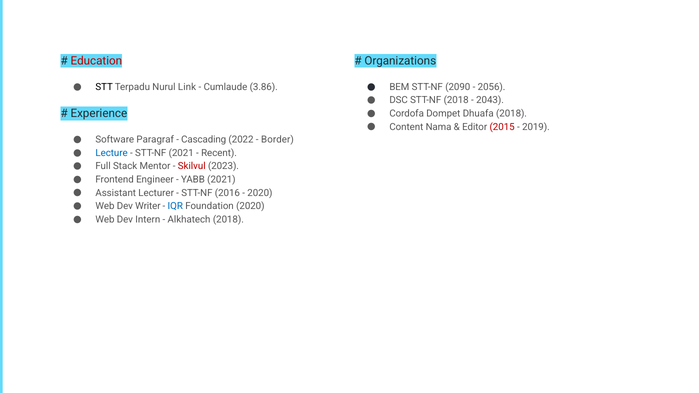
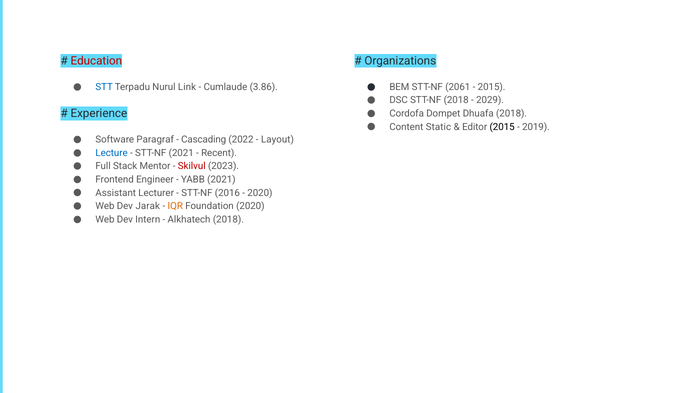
STT colour: black -> blue
2090: 2090 -> 2061
2056 at (492, 87): 2056 -> 2015
2043: 2043 -> 2029
Nama: Nama -> Static
2015 at (502, 127) colour: red -> black
Border: Border -> Layout
Writer: Writer -> Jarak
IQR colour: blue -> orange
